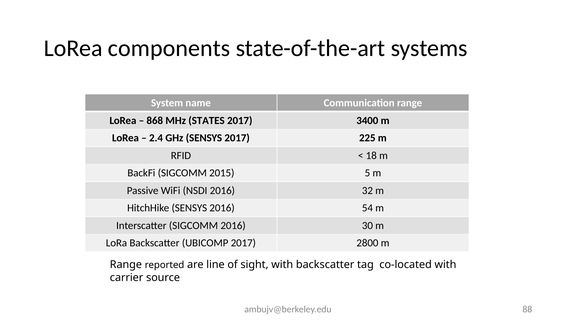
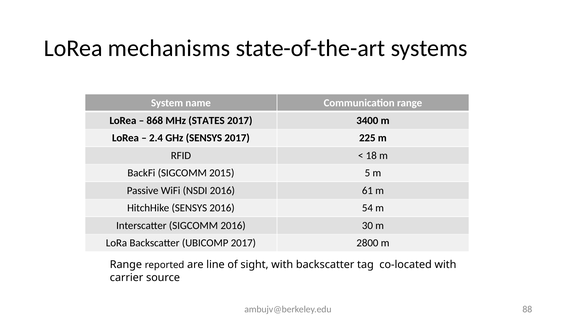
components: components -> mechanisms
32: 32 -> 61
